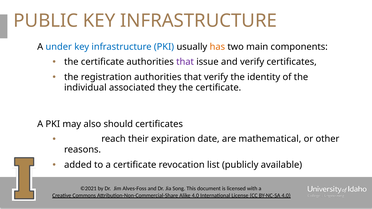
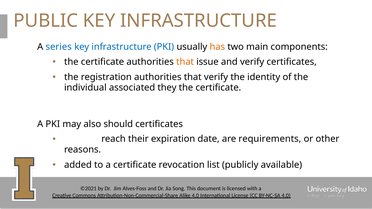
under: under -> series
that at (185, 62) colour: purple -> orange
mathematical: mathematical -> requirements
